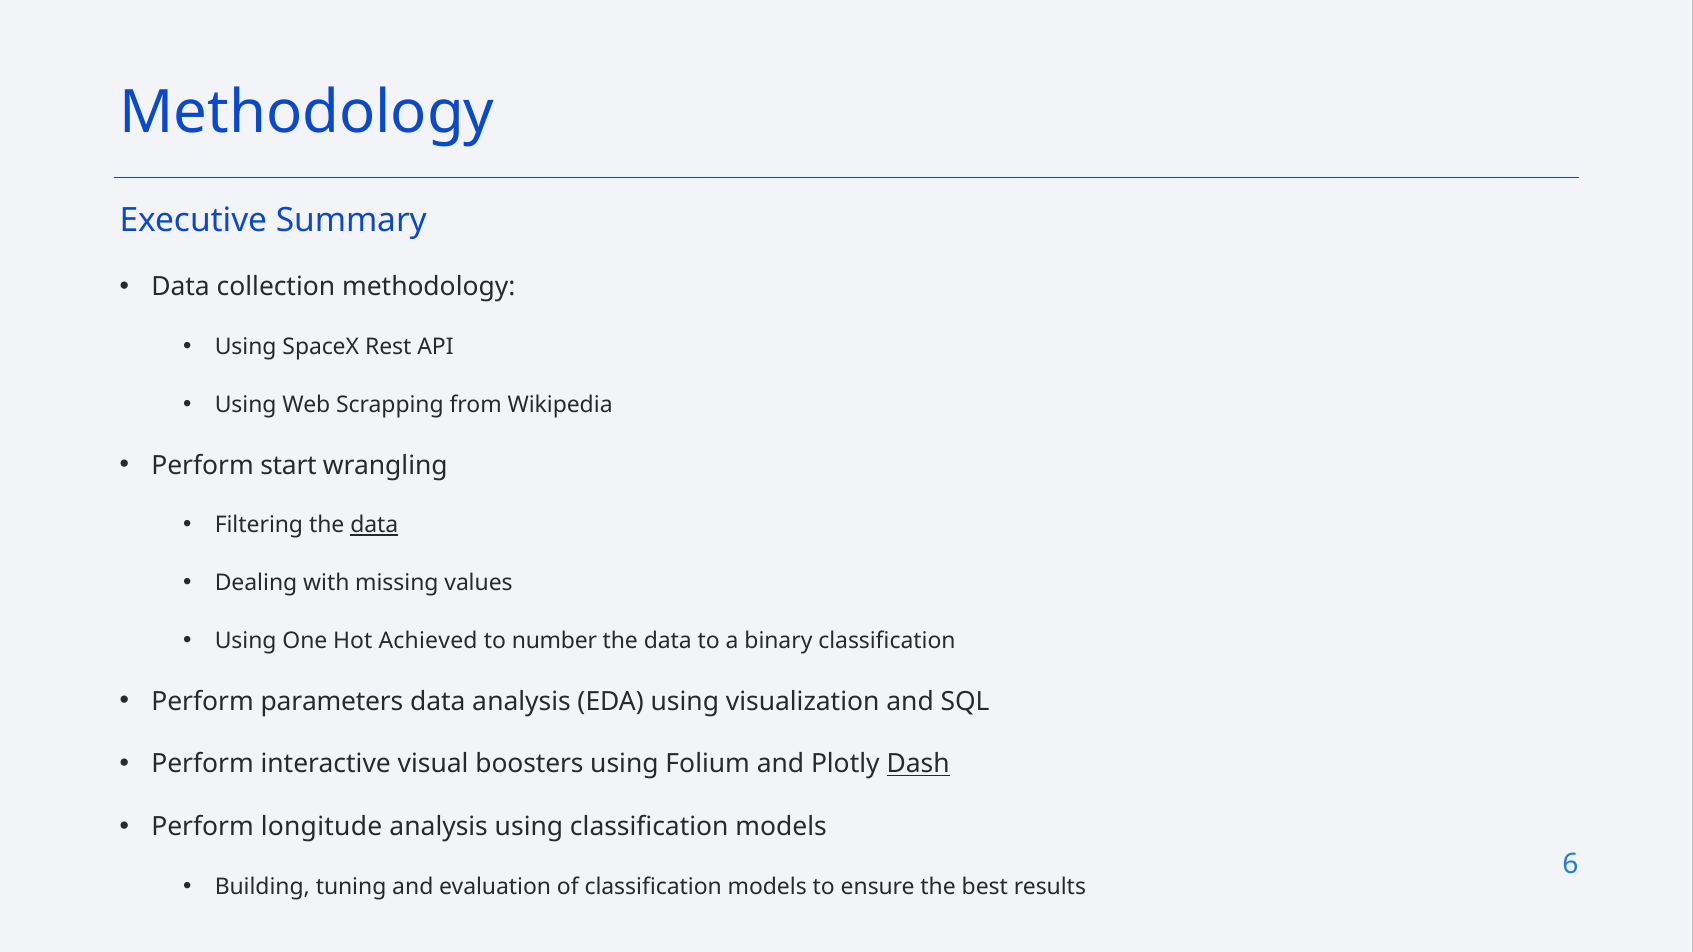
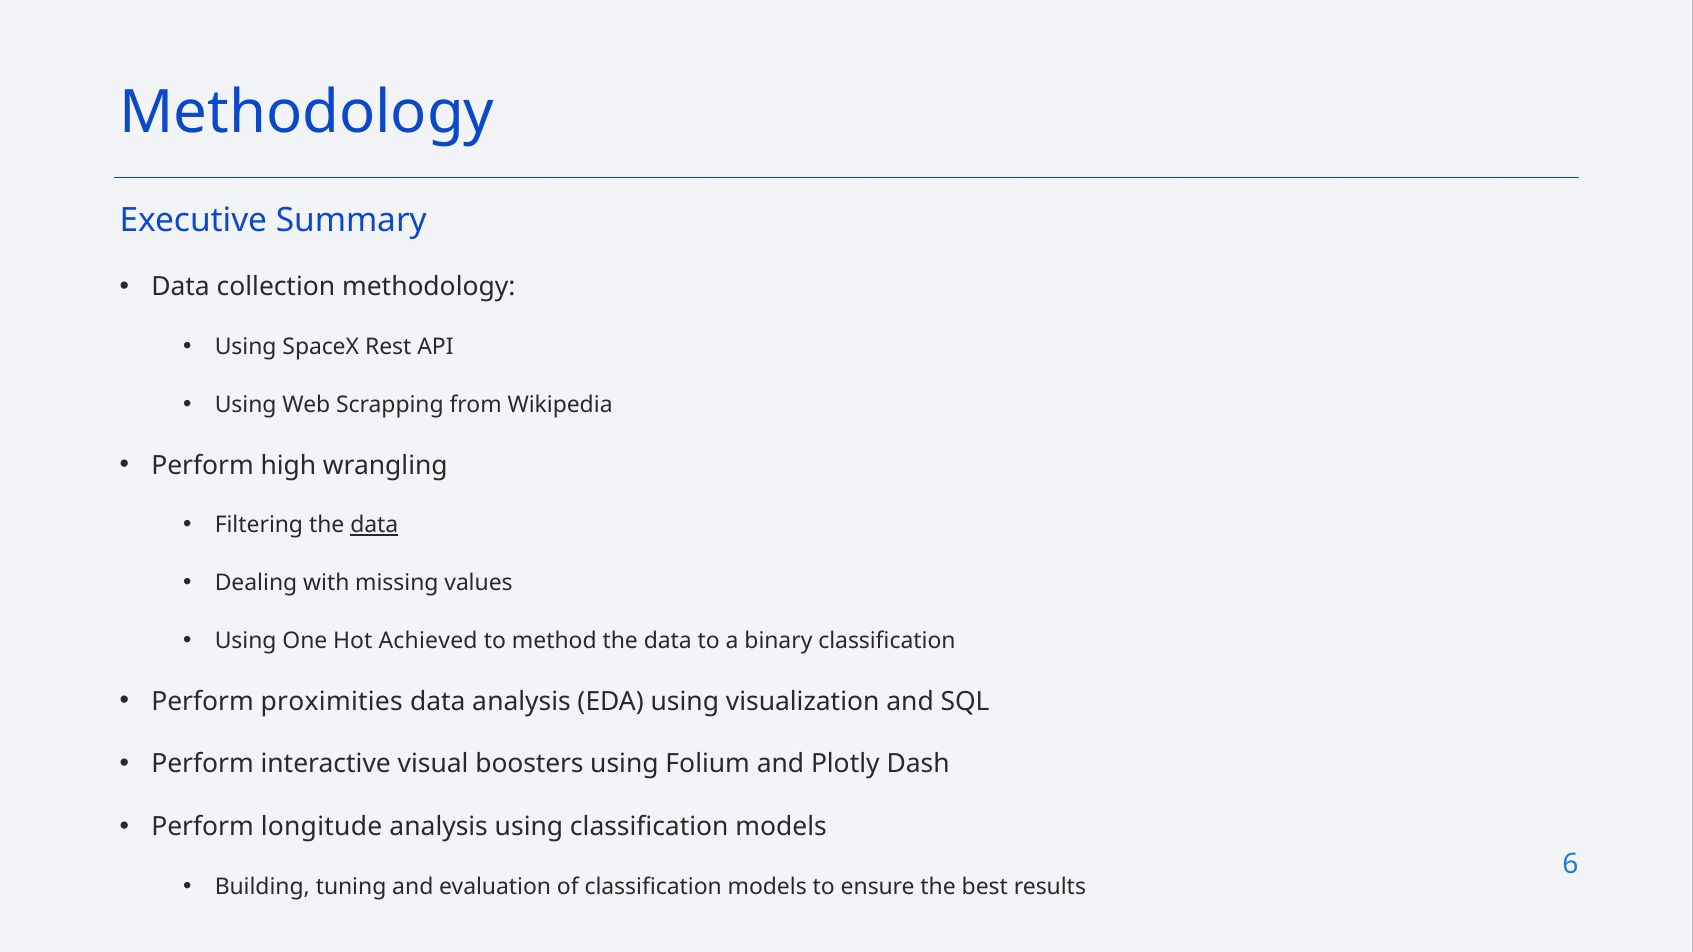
start: start -> high
number: number -> method
parameters: parameters -> proximities
Dash underline: present -> none
